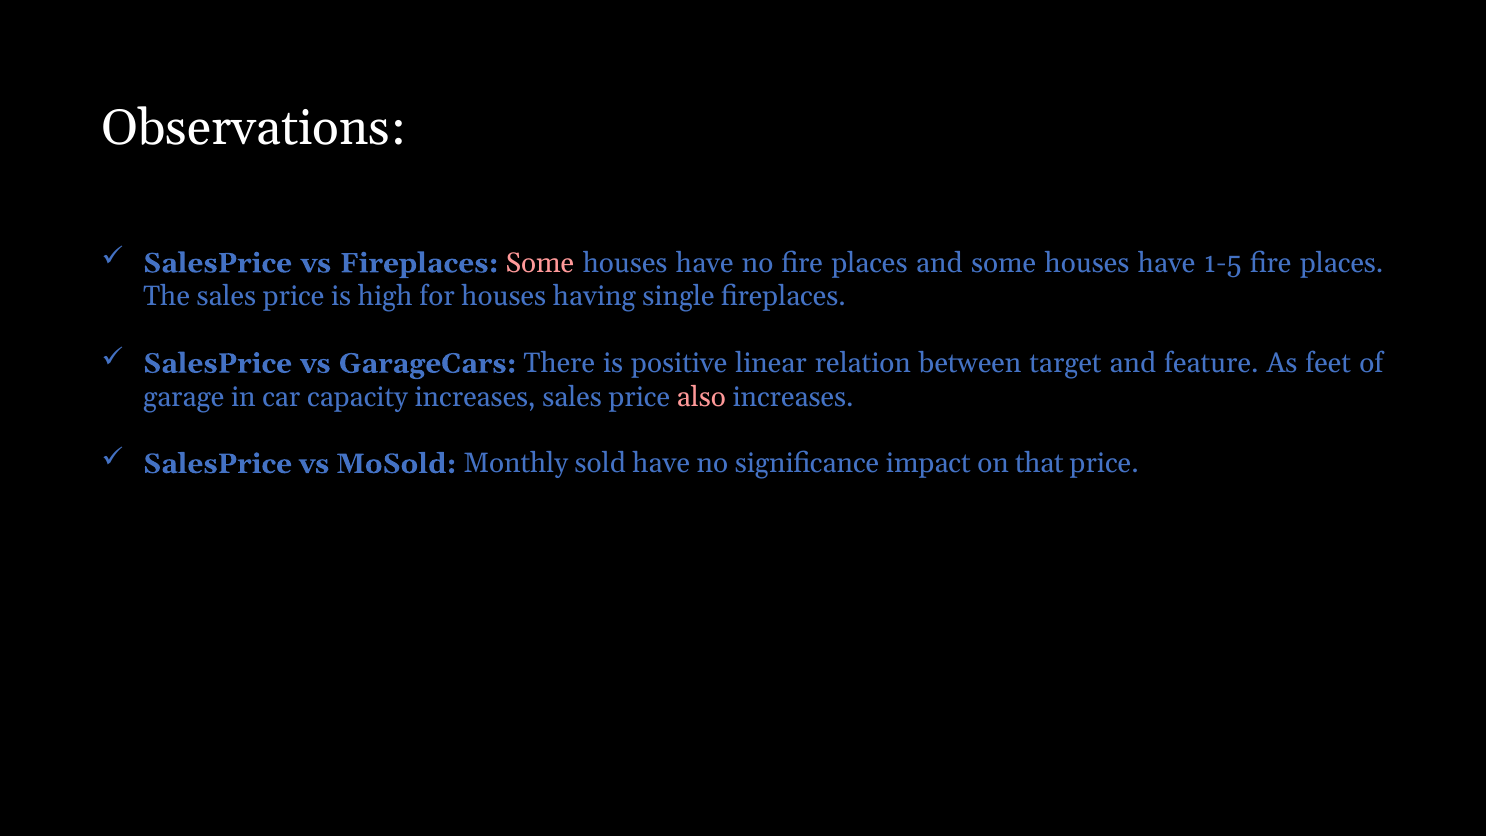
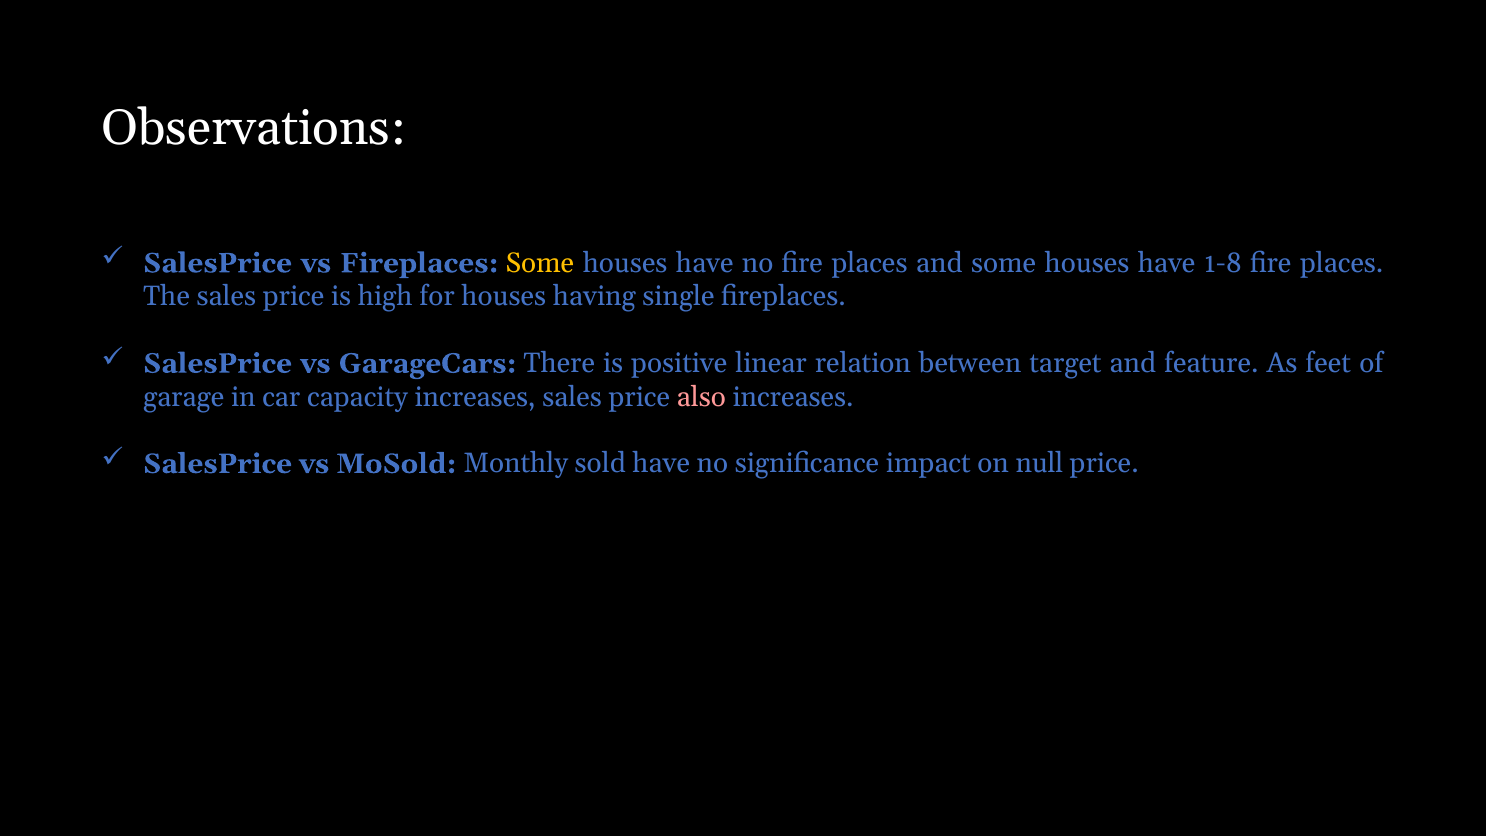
Some at (540, 263) colour: pink -> yellow
1-5: 1-5 -> 1-8
that: that -> null
